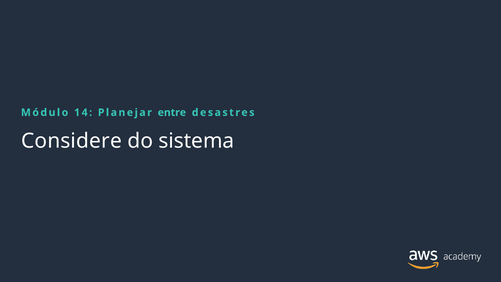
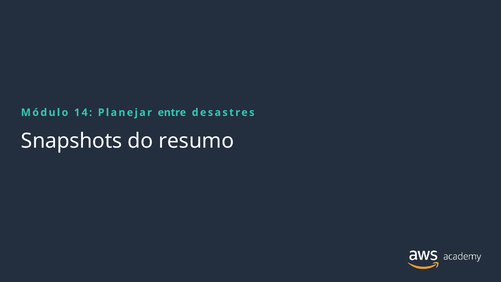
Considere: Considere -> Snapshots
sistema: sistema -> resumo
